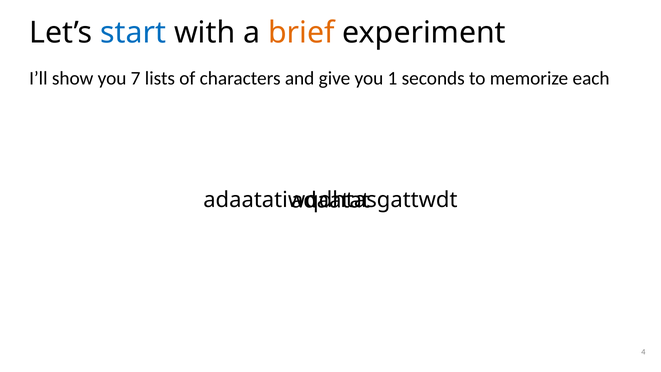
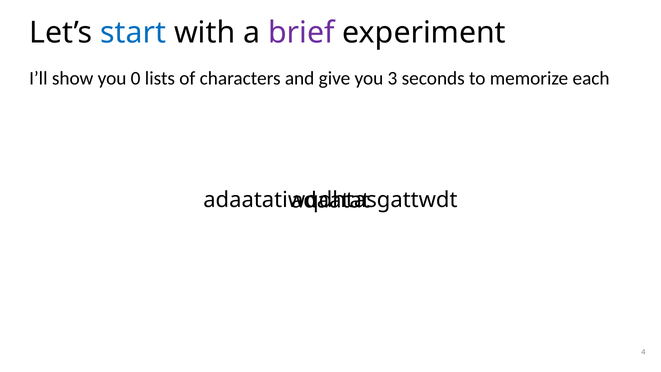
brief colour: orange -> purple
7: 7 -> 0
1: 1 -> 3
